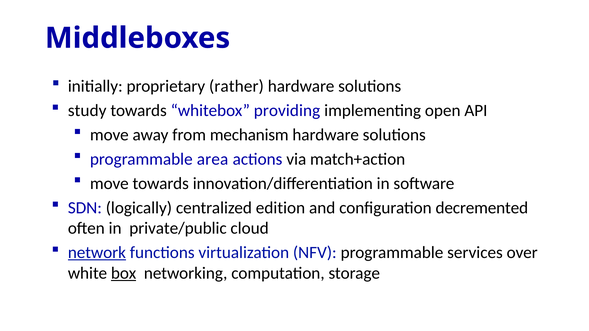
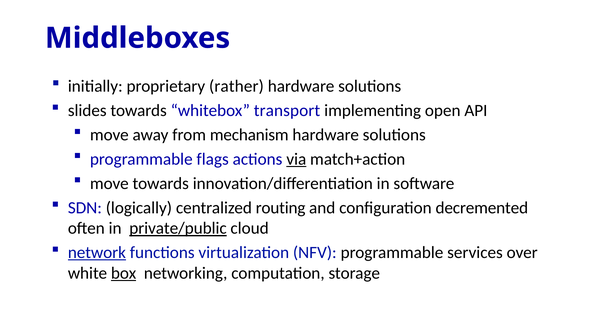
study: study -> slides
providing: providing -> transport
area: area -> flags
via underline: none -> present
edition: edition -> routing
private/public underline: none -> present
